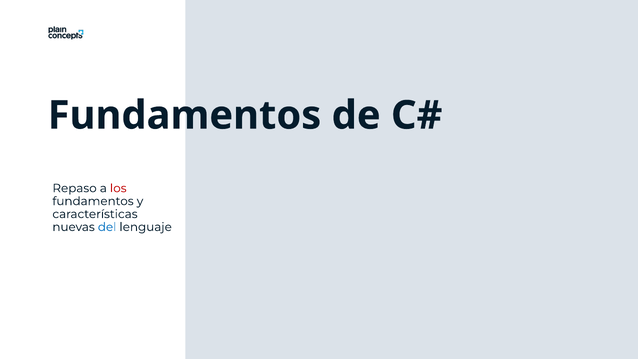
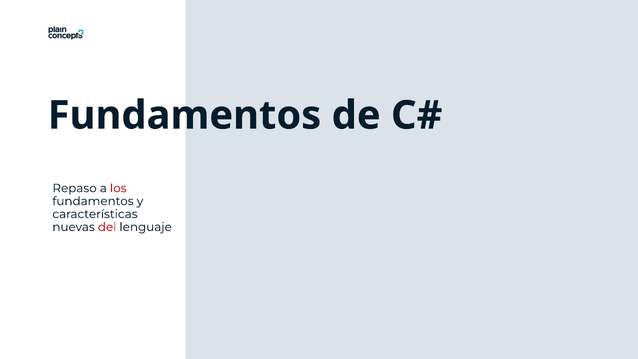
del colour: blue -> red
